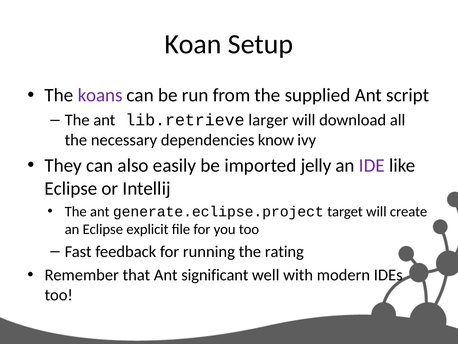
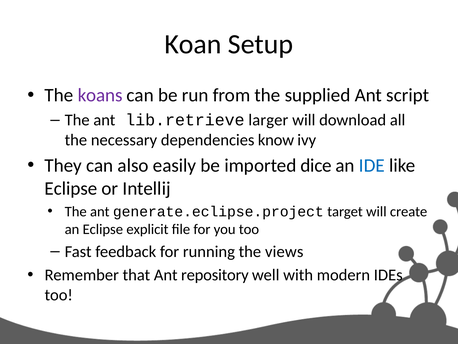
jelly: jelly -> dice
IDE colour: purple -> blue
rating: rating -> views
significant: significant -> repository
